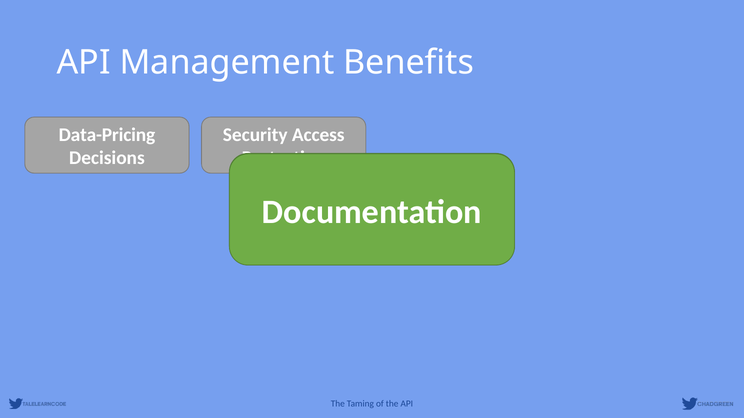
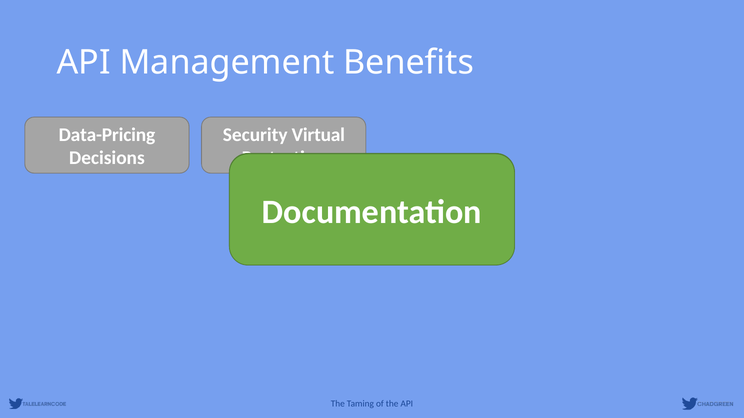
Access: Access -> Virtual
